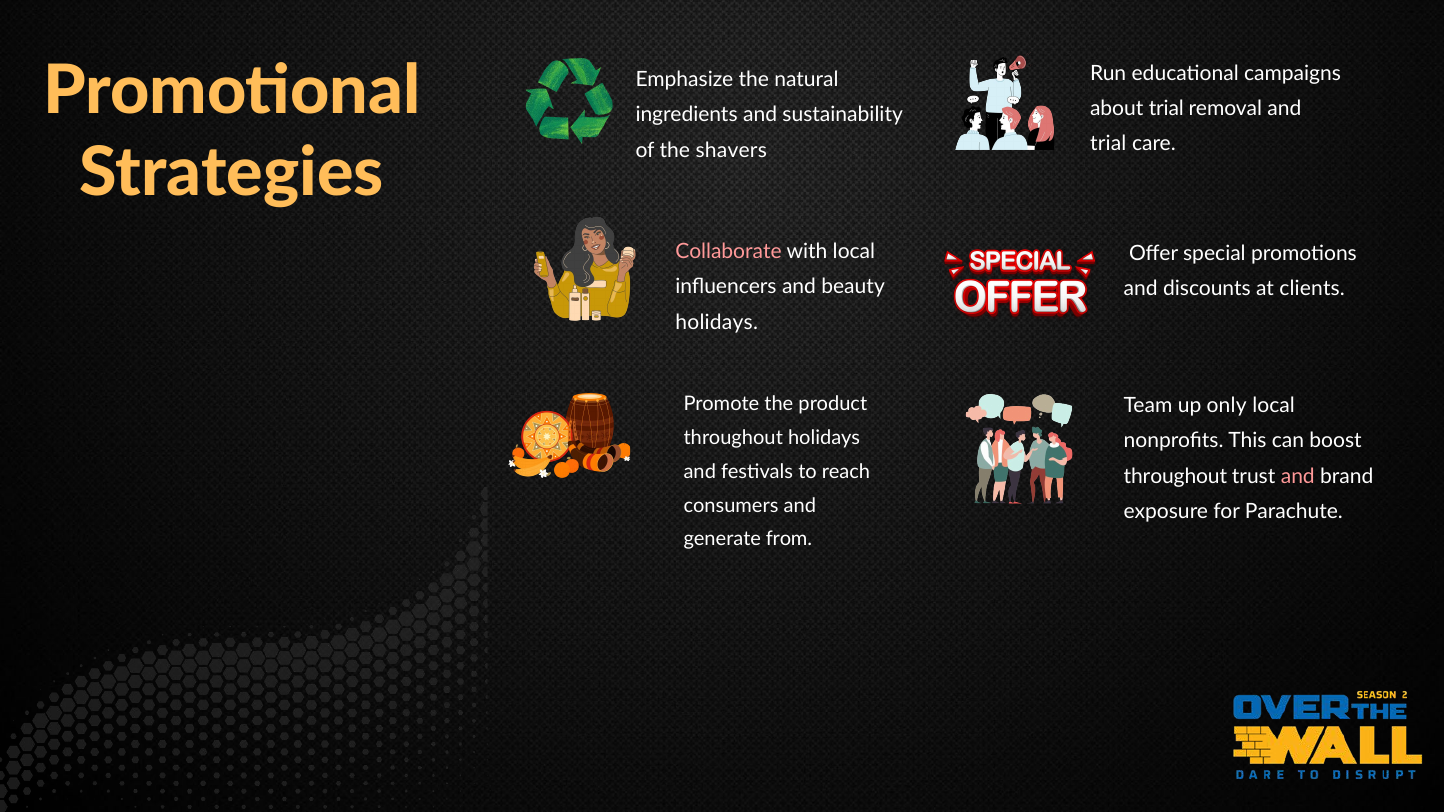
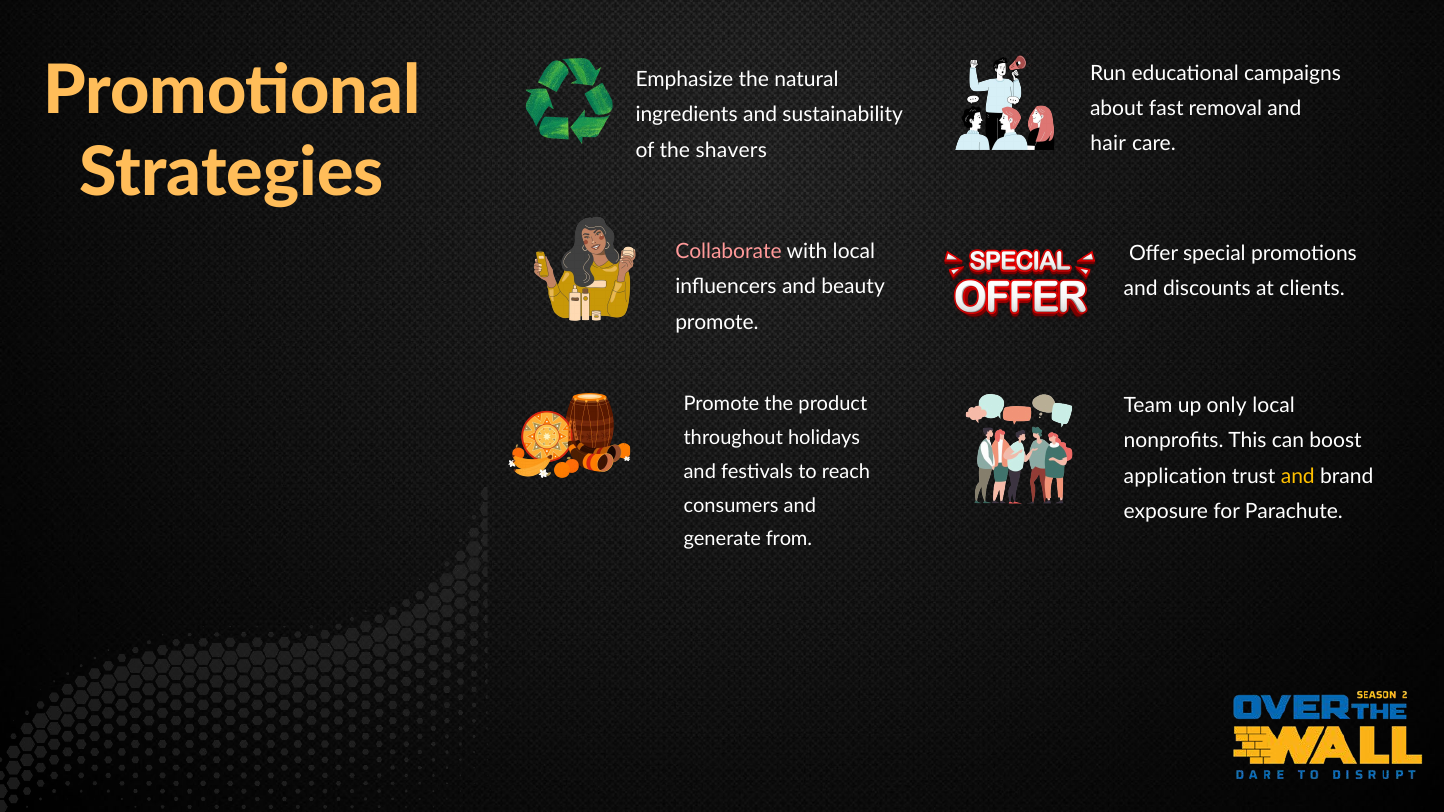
about trial: trial -> fast
trial at (1108, 144): trial -> hair
holidays at (717, 322): holidays -> promote
throughout at (1175, 476): throughout -> application
and at (1298, 476) colour: pink -> yellow
